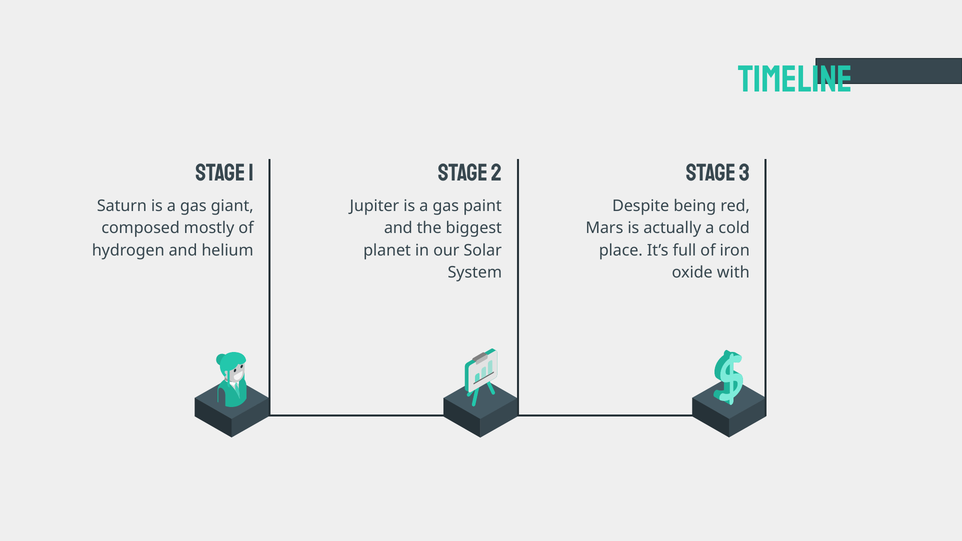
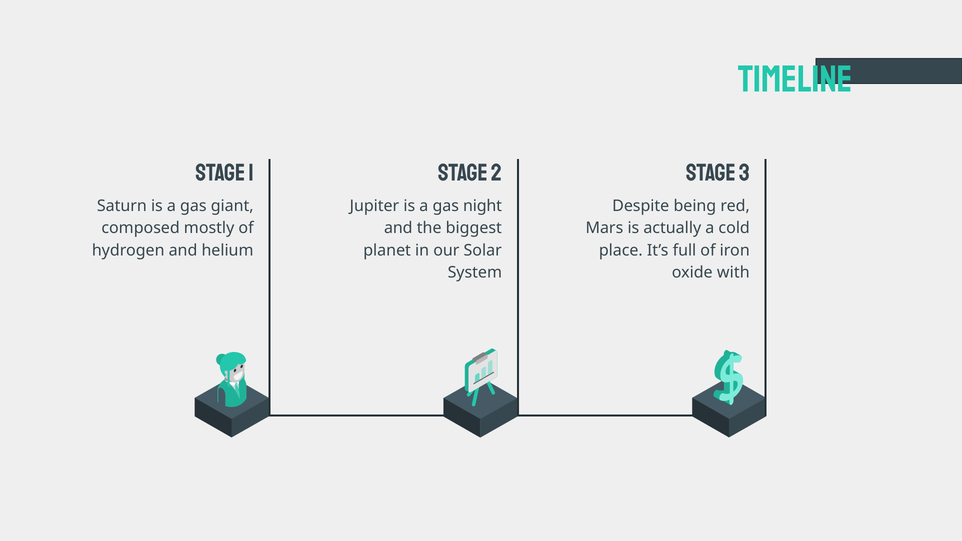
paint: paint -> night
